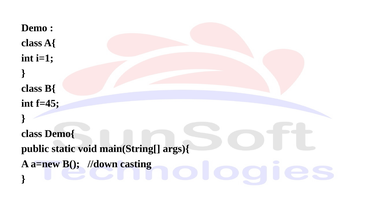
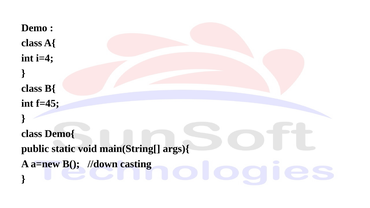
i=1: i=1 -> i=4
